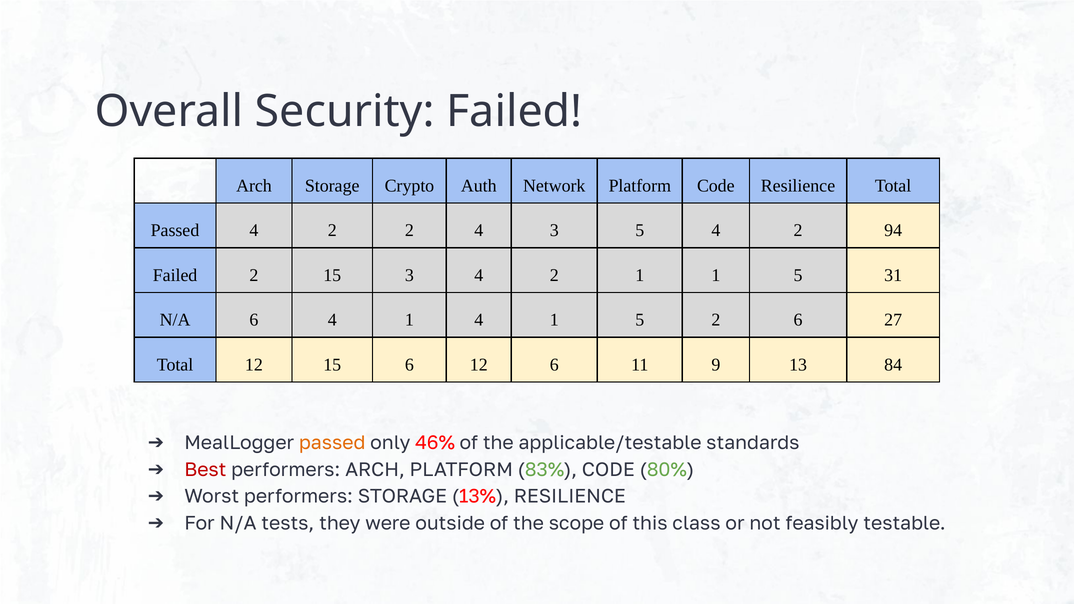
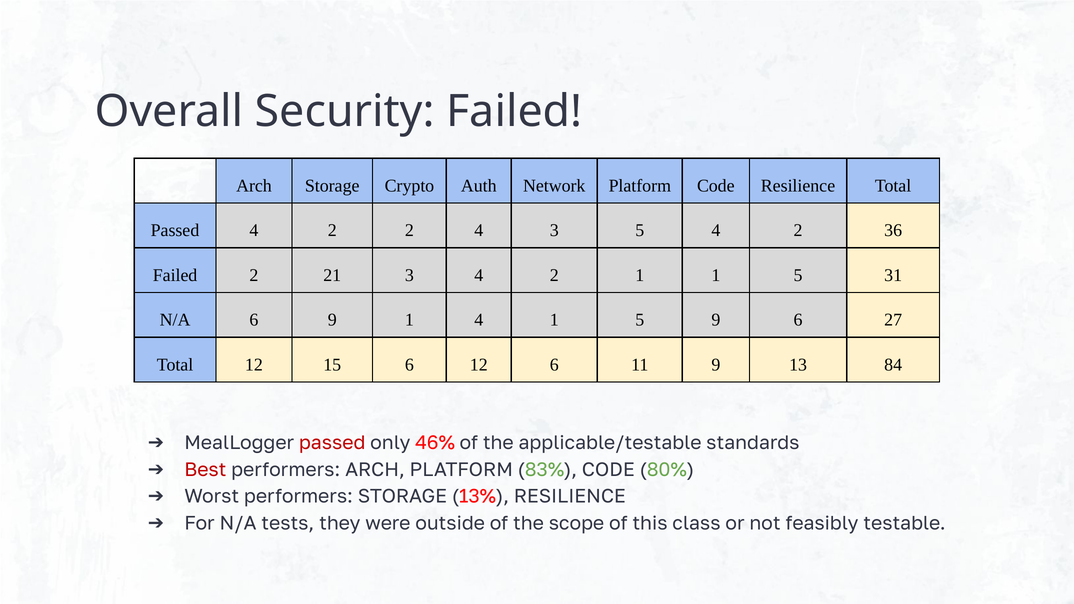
94: 94 -> 36
2 15: 15 -> 21
6 4: 4 -> 9
5 2: 2 -> 9
passed at (332, 443) colour: orange -> red
